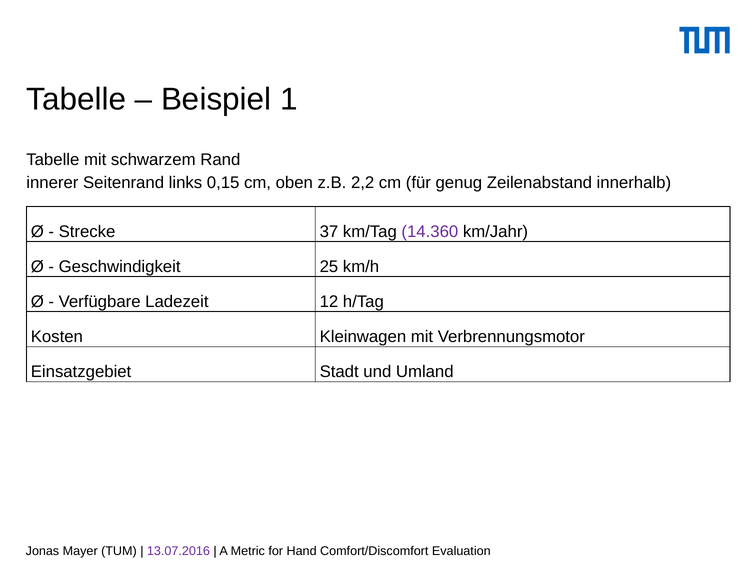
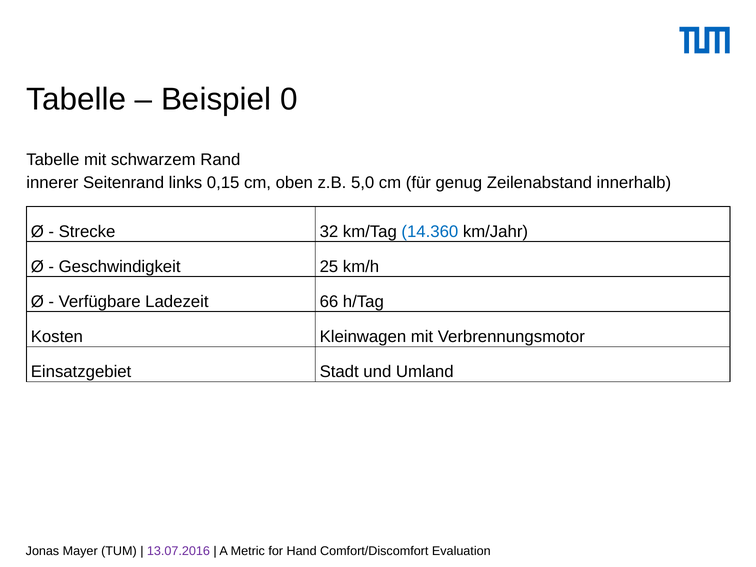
1: 1 -> 0
2,2: 2,2 -> 5,0
37: 37 -> 32
14.360 colour: purple -> blue
12: 12 -> 66
